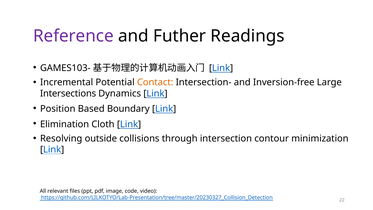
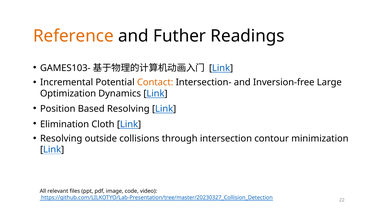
Reference colour: purple -> orange
Intersections: Intersections -> Optimization
Based Boundary: Boundary -> Resolving
